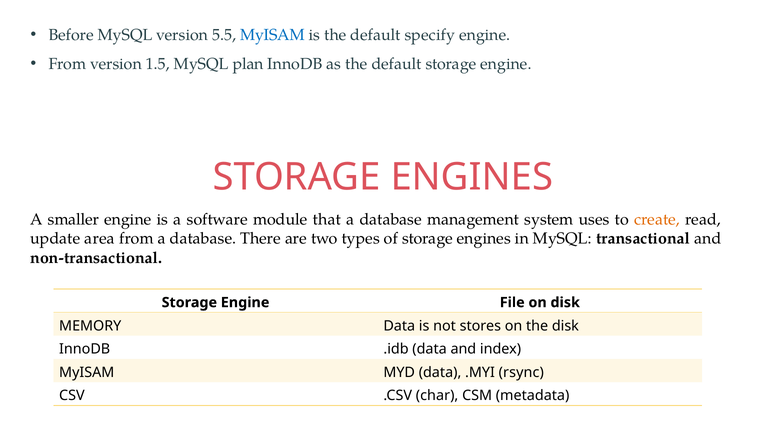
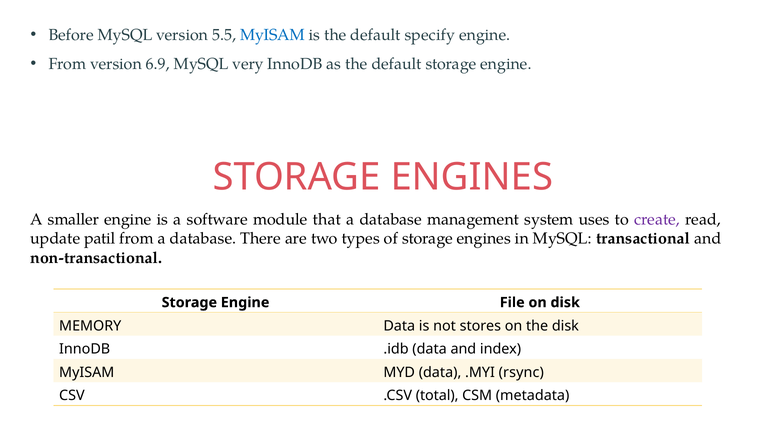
1.5: 1.5 -> 6.9
plan: plan -> very
create colour: orange -> purple
area: area -> patil
char: char -> total
